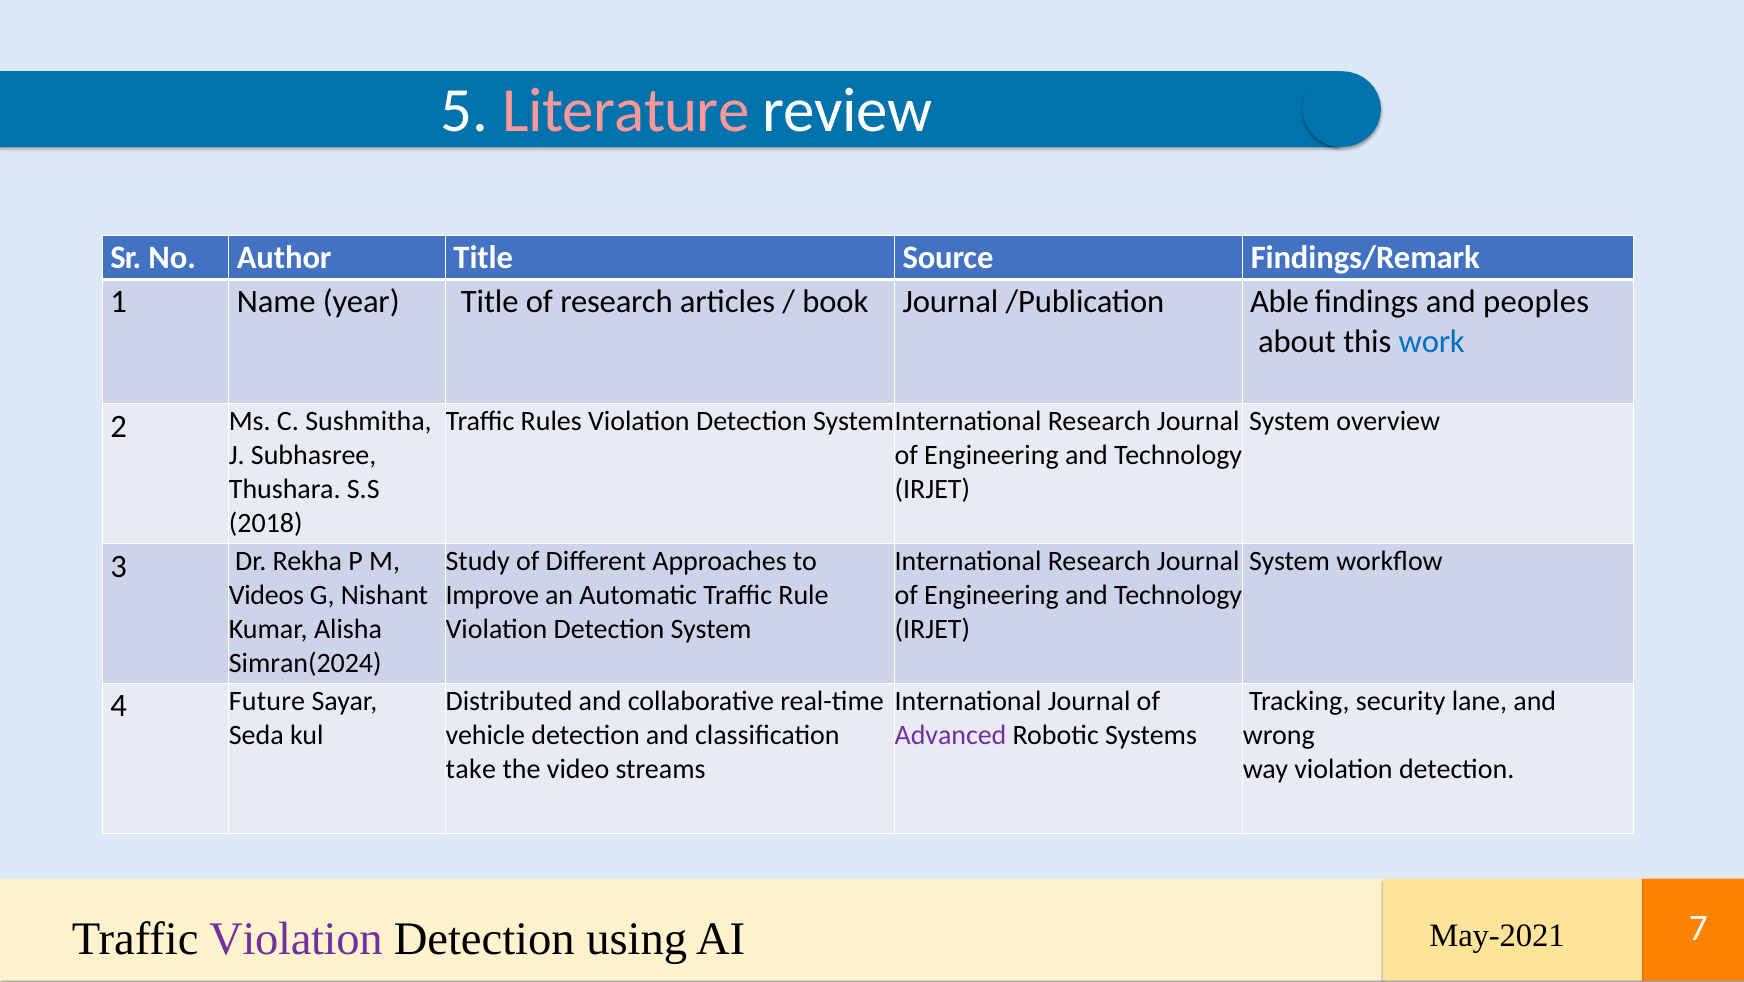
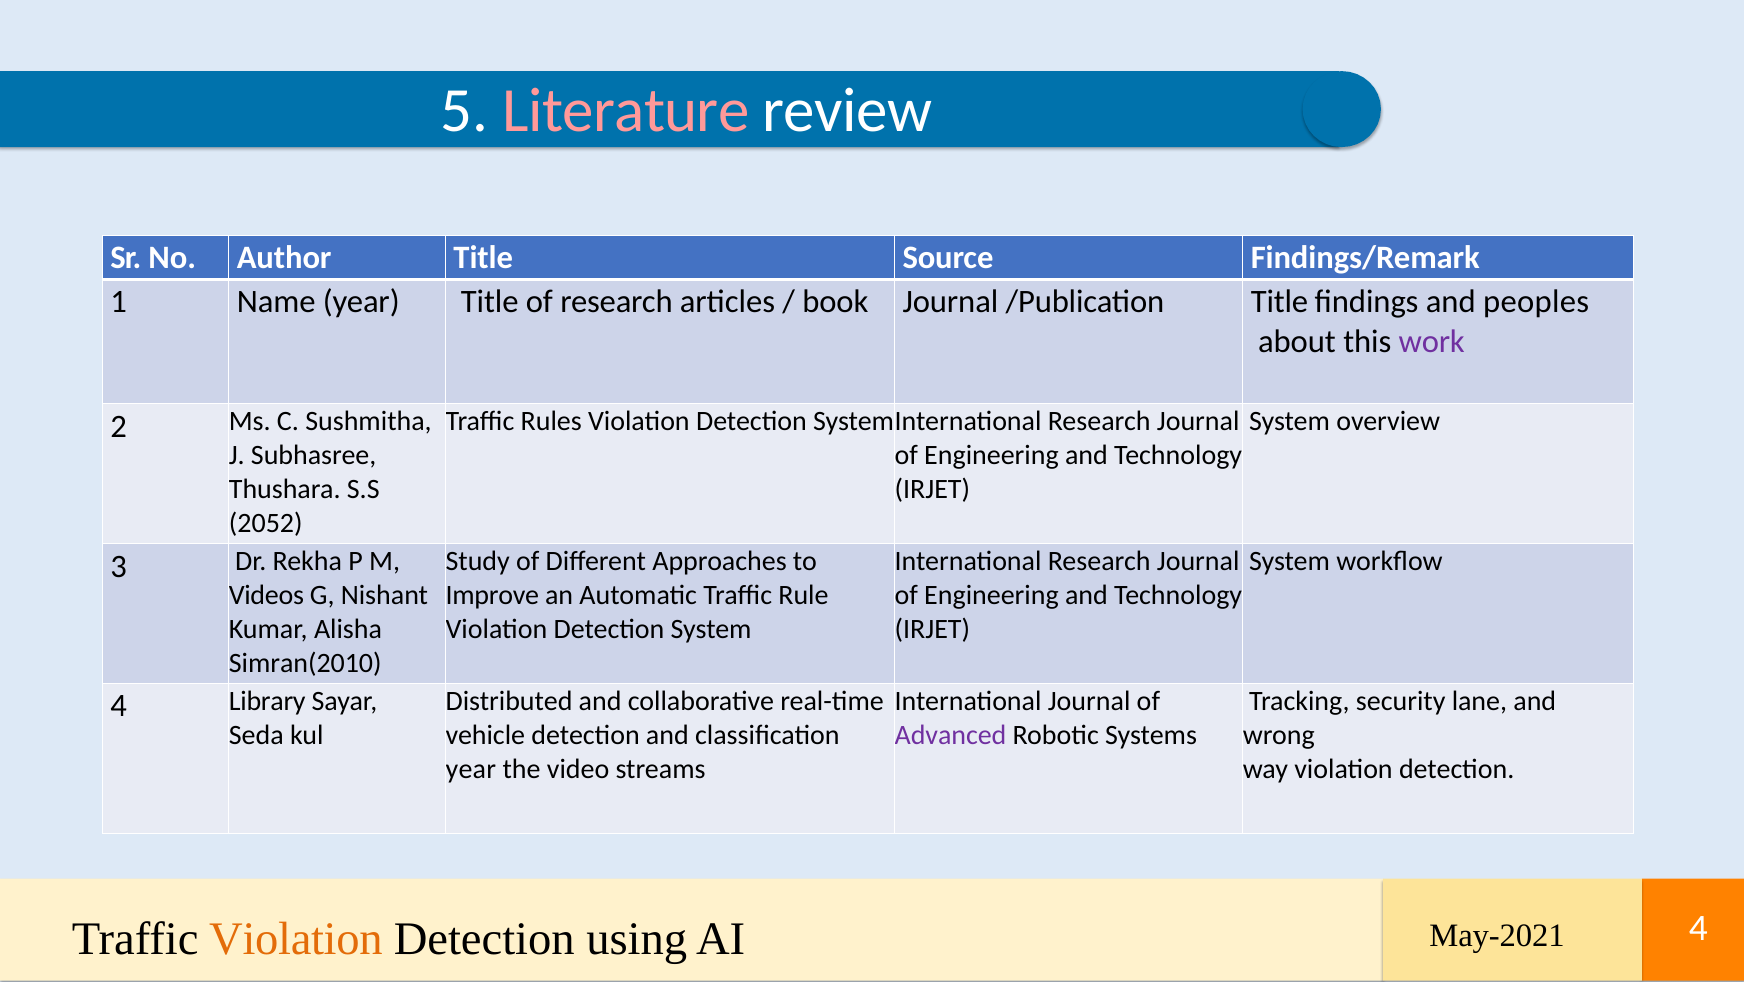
/Publication Able: Able -> Title
work colour: blue -> purple
2018: 2018 -> 2052
Simran(2024: Simran(2024 -> Simran(2010
Future: Future -> Library
take at (471, 769): take -> year
Violation at (296, 938) colour: purple -> orange
AI 7: 7 -> 4
